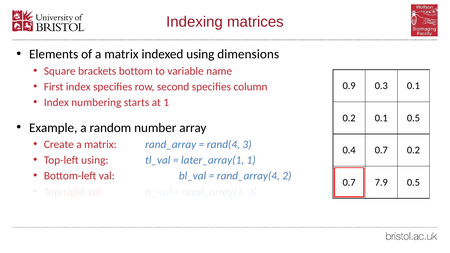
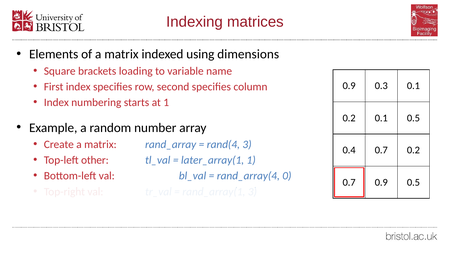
bottom: bottom -> loading
Top-left using: using -> other
2: 2 -> 0
0.7 7.9: 7.9 -> 0.9
